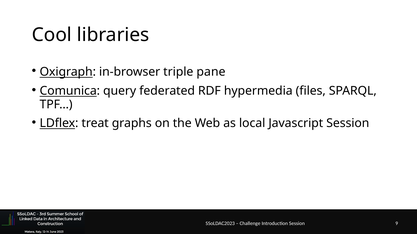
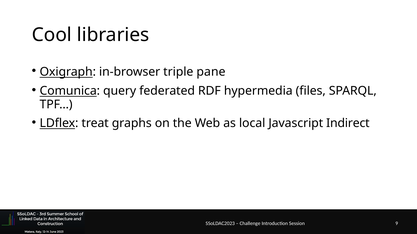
Javascript Session: Session -> Indirect
